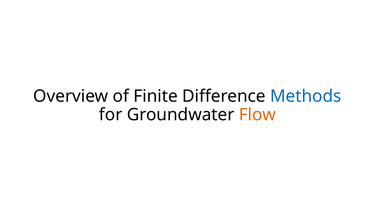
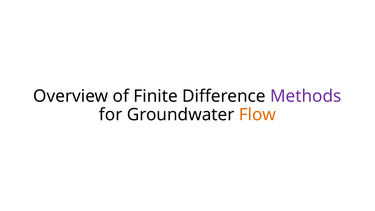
Methods colour: blue -> purple
